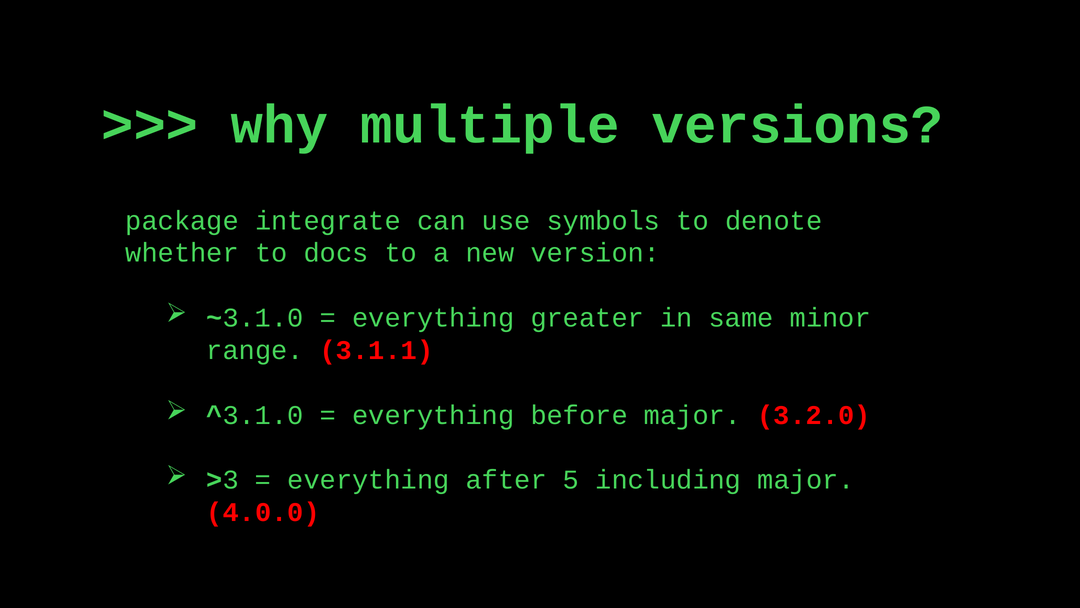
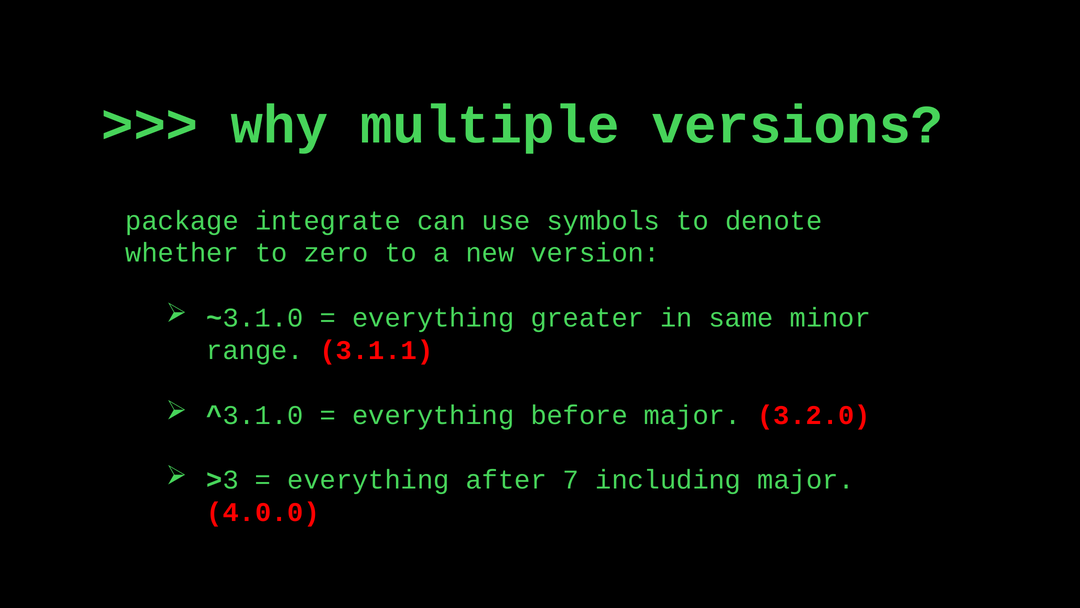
docs: docs -> zero
5: 5 -> 7
